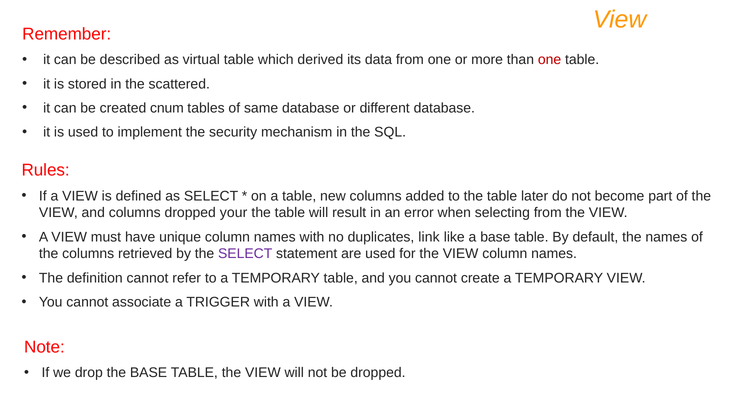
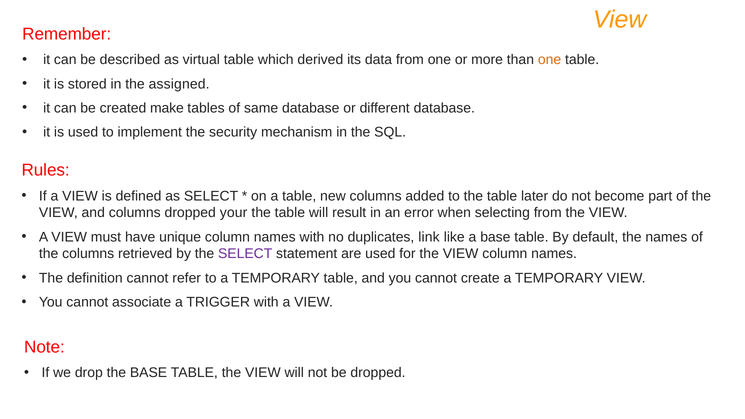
one at (550, 60) colour: red -> orange
scattered: scattered -> assigned
cnum: cnum -> make
